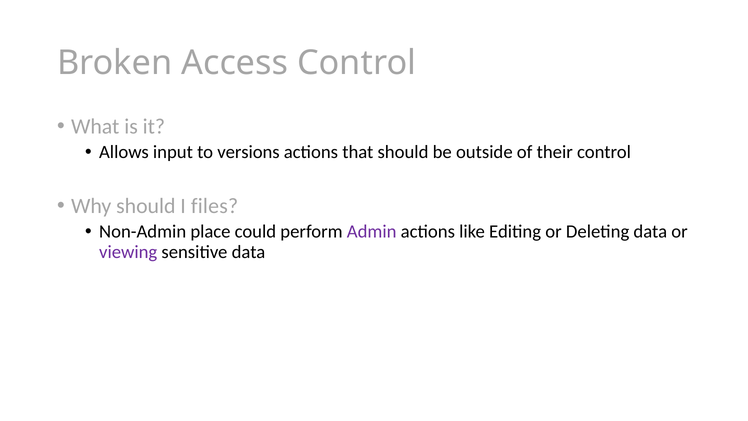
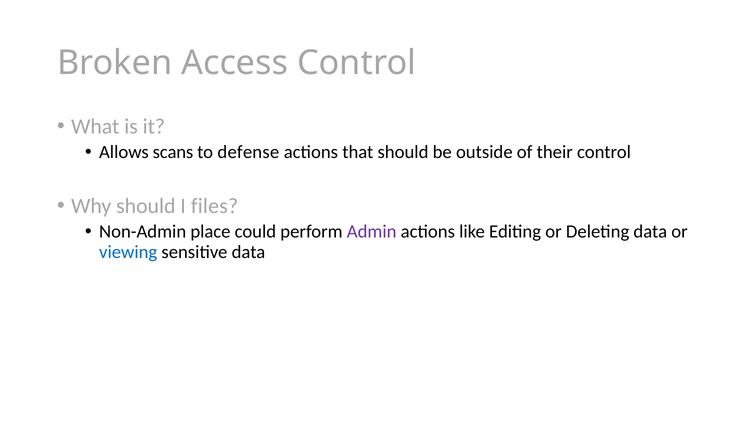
input: input -> scans
versions: versions -> defense
viewing colour: purple -> blue
